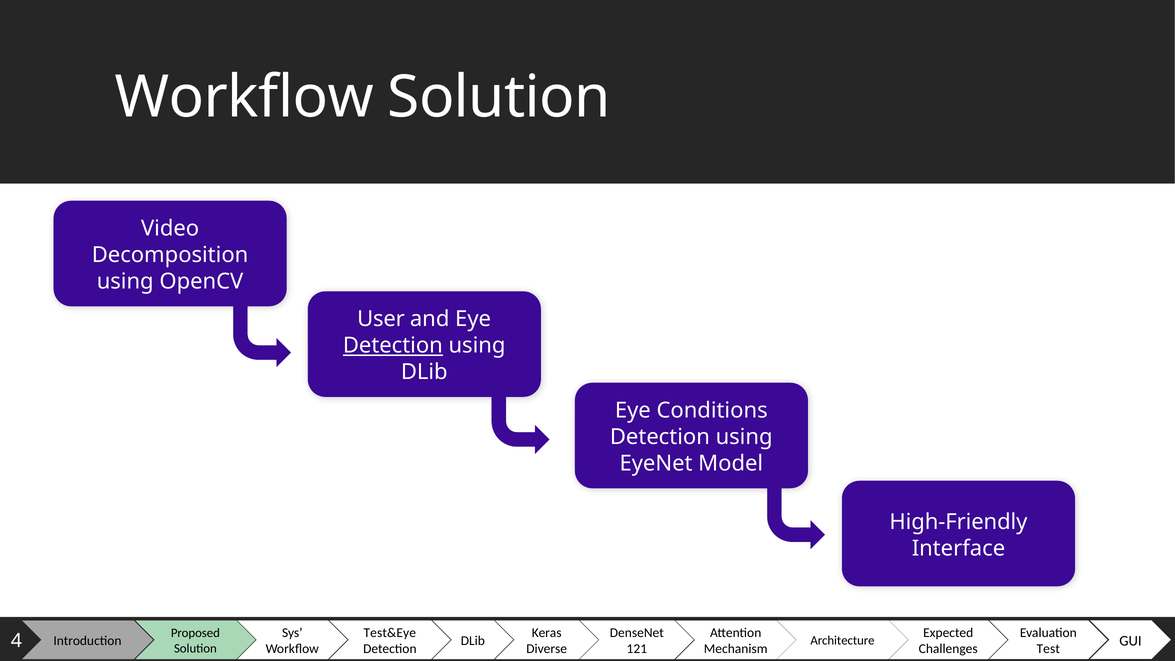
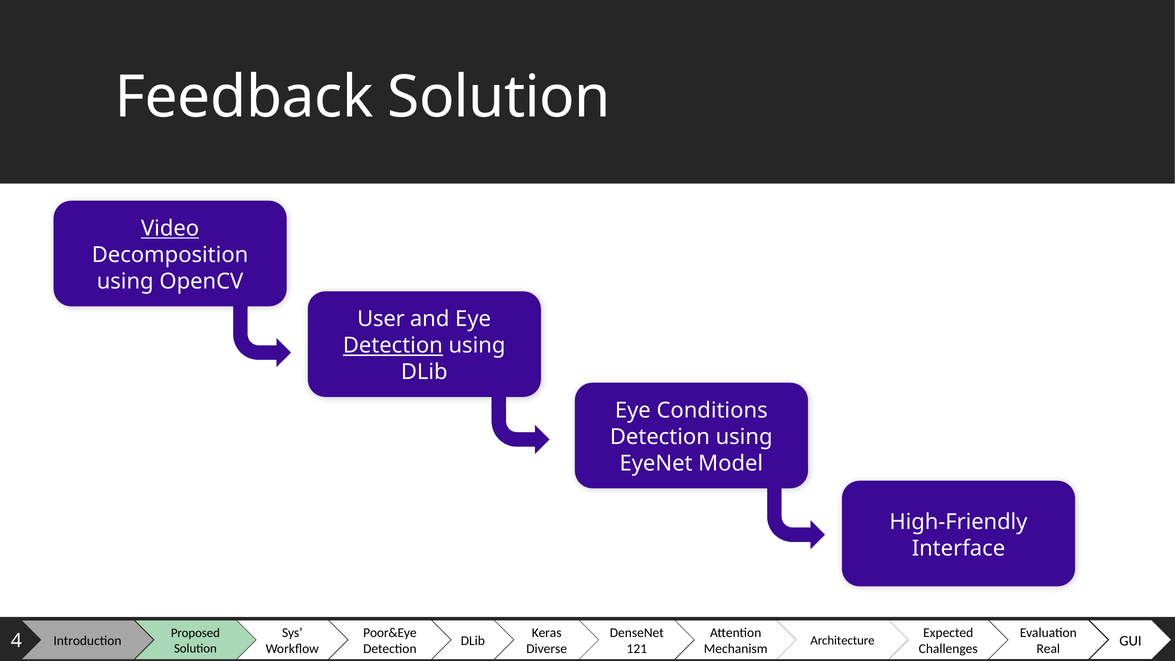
Workflow at (244, 97): Workflow -> Feedback
Video underline: none -> present
Test&Eye: Test&Eye -> Poor&Eye
Test: Test -> Real
